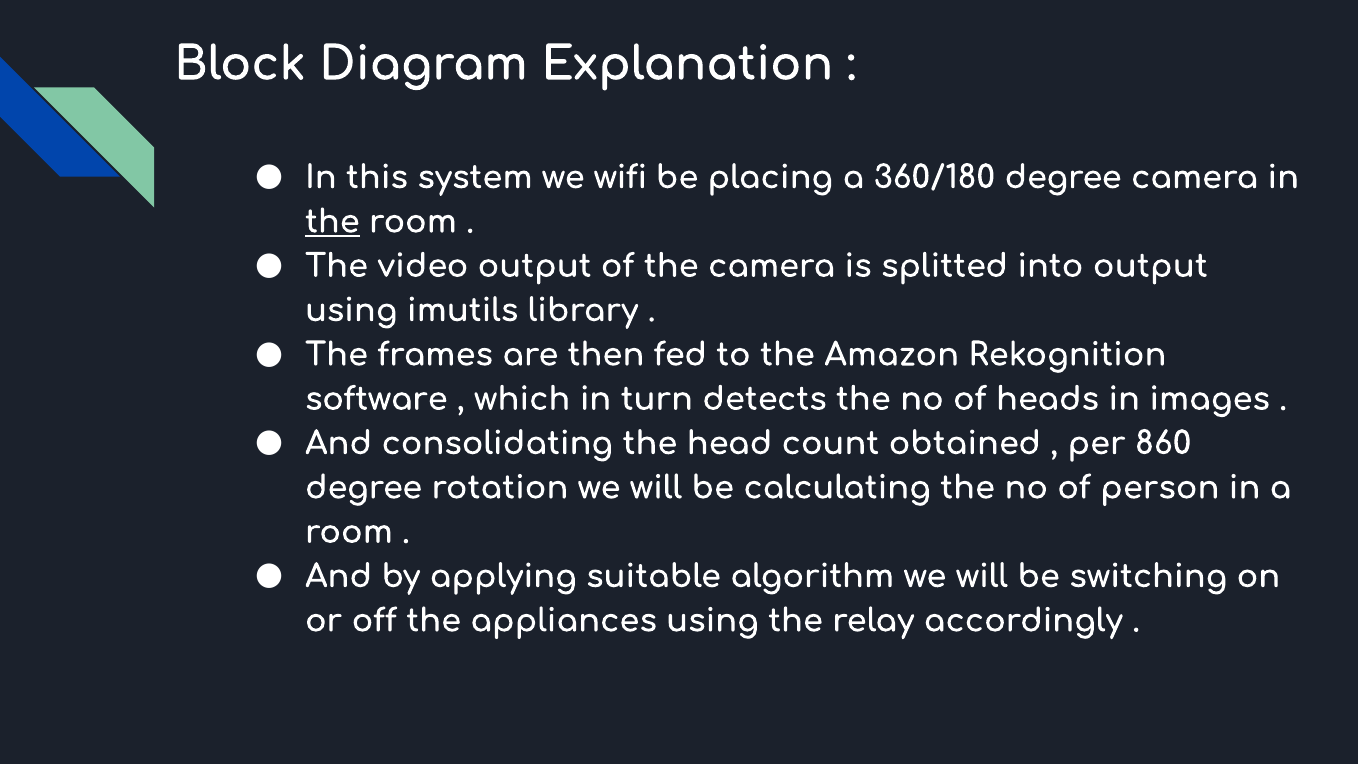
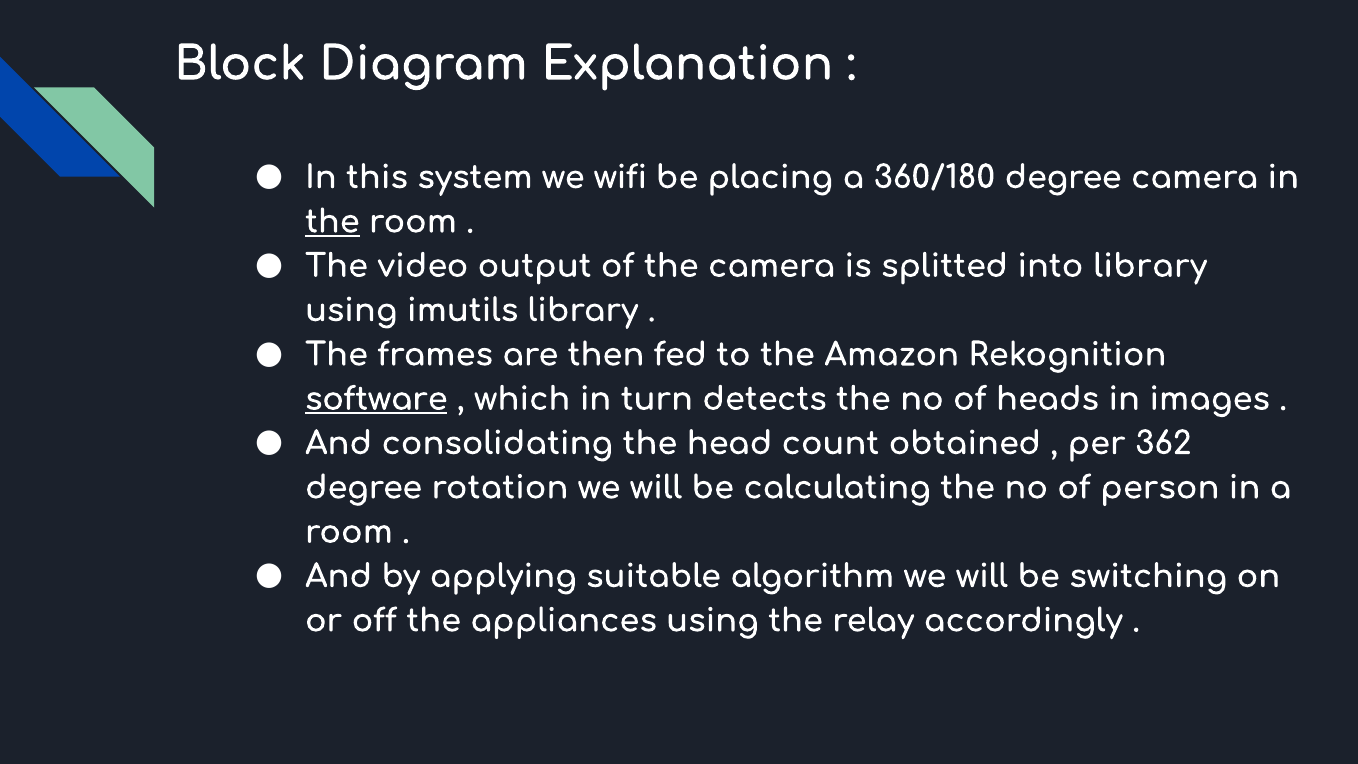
into output: output -> library
software underline: none -> present
860: 860 -> 362
